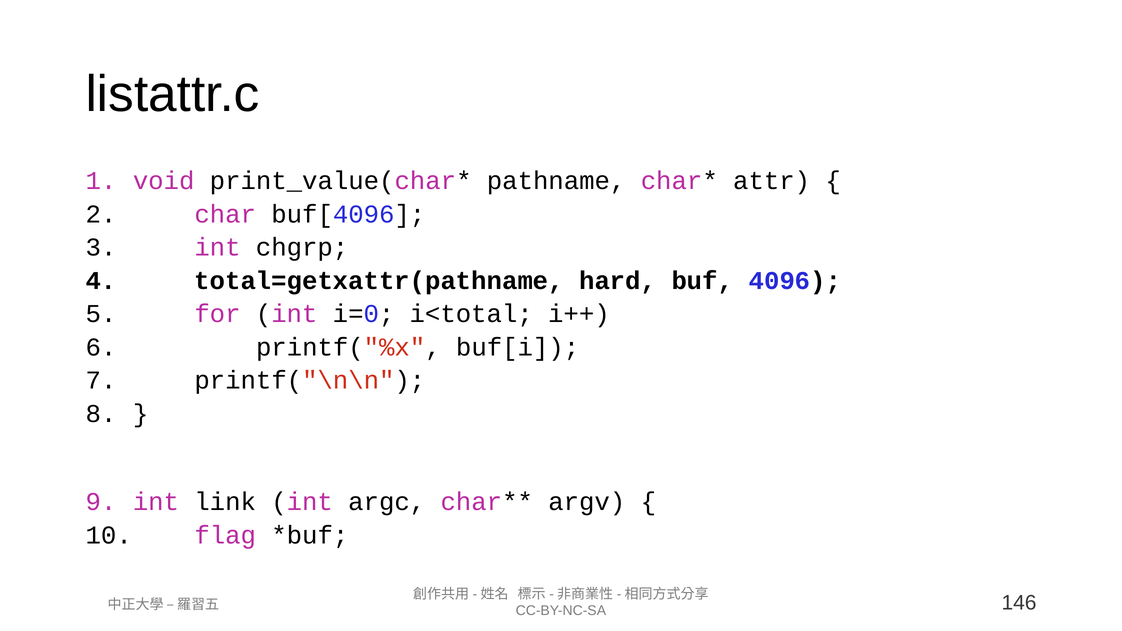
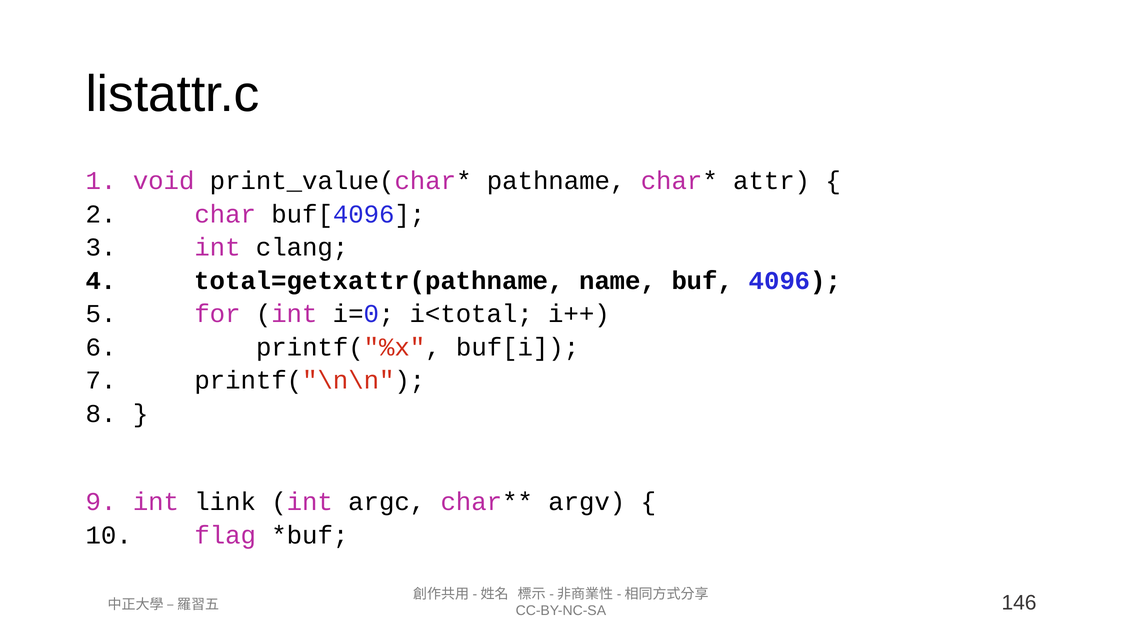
chgrp: chgrp -> clang
hard: hard -> name
